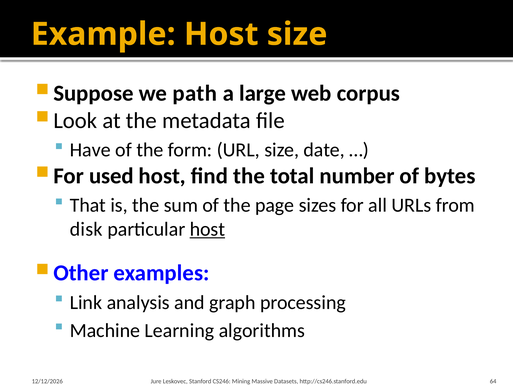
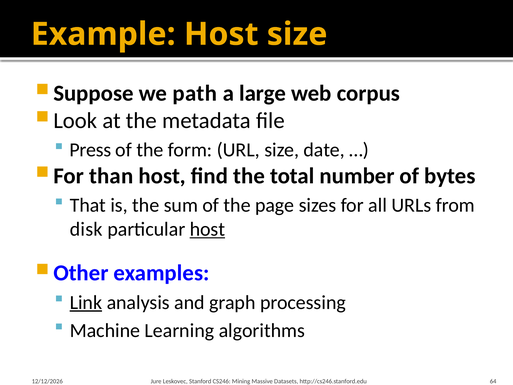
Have: Have -> Press
used: used -> than
Link underline: none -> present
